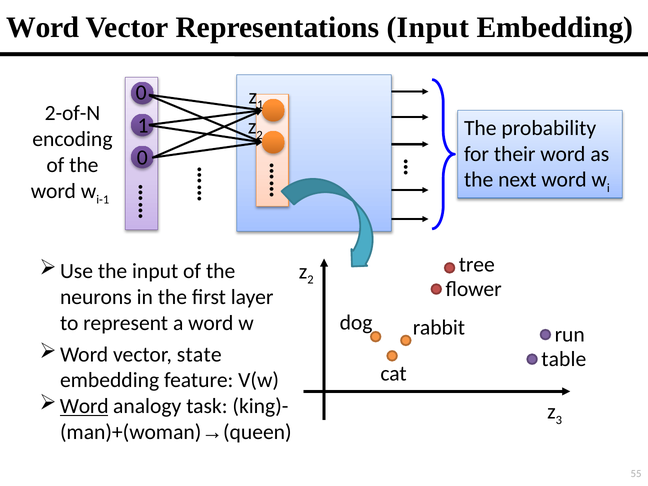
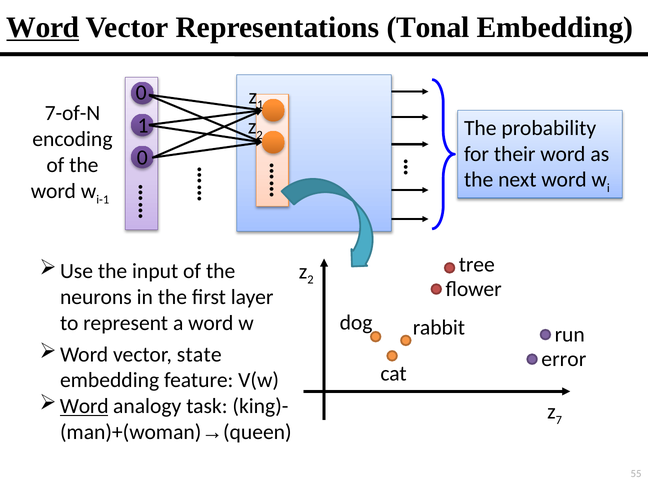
Word at (43, 28) underline: none -> present
Representations Input: Input -> Tonal
2-of-N: 2-of-N -> 7-of-N
table: table -> error
3: 3 -> 7
